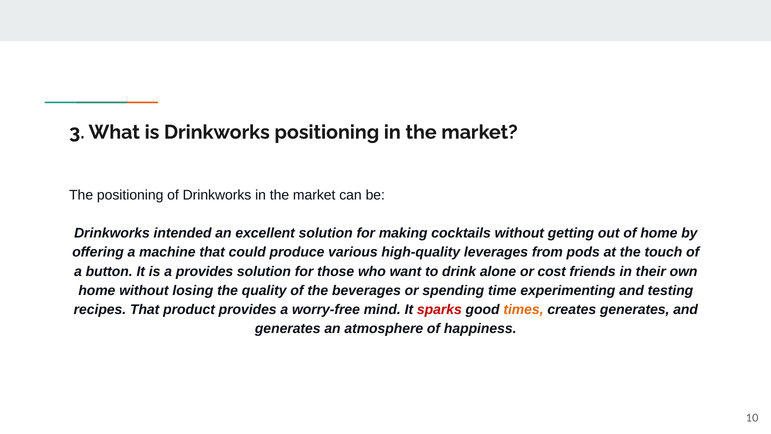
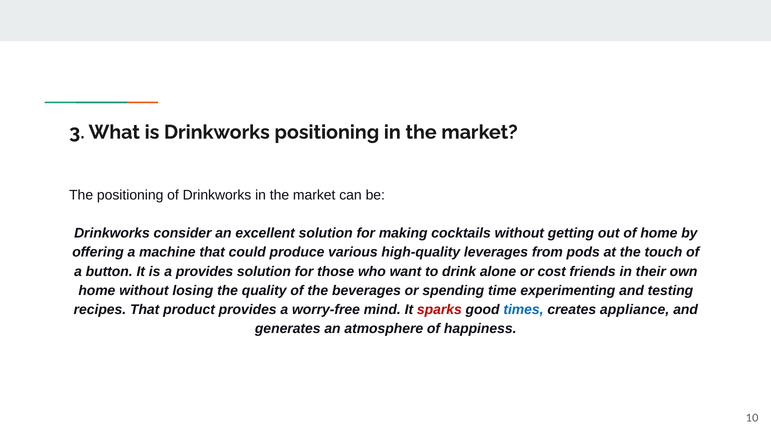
intended: intended -> consider
times colour: orange -> blue
creates generates: generates -> appliance
